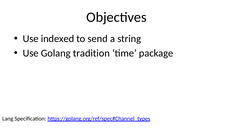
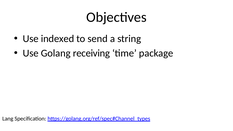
tradition: tradition -> receiving
